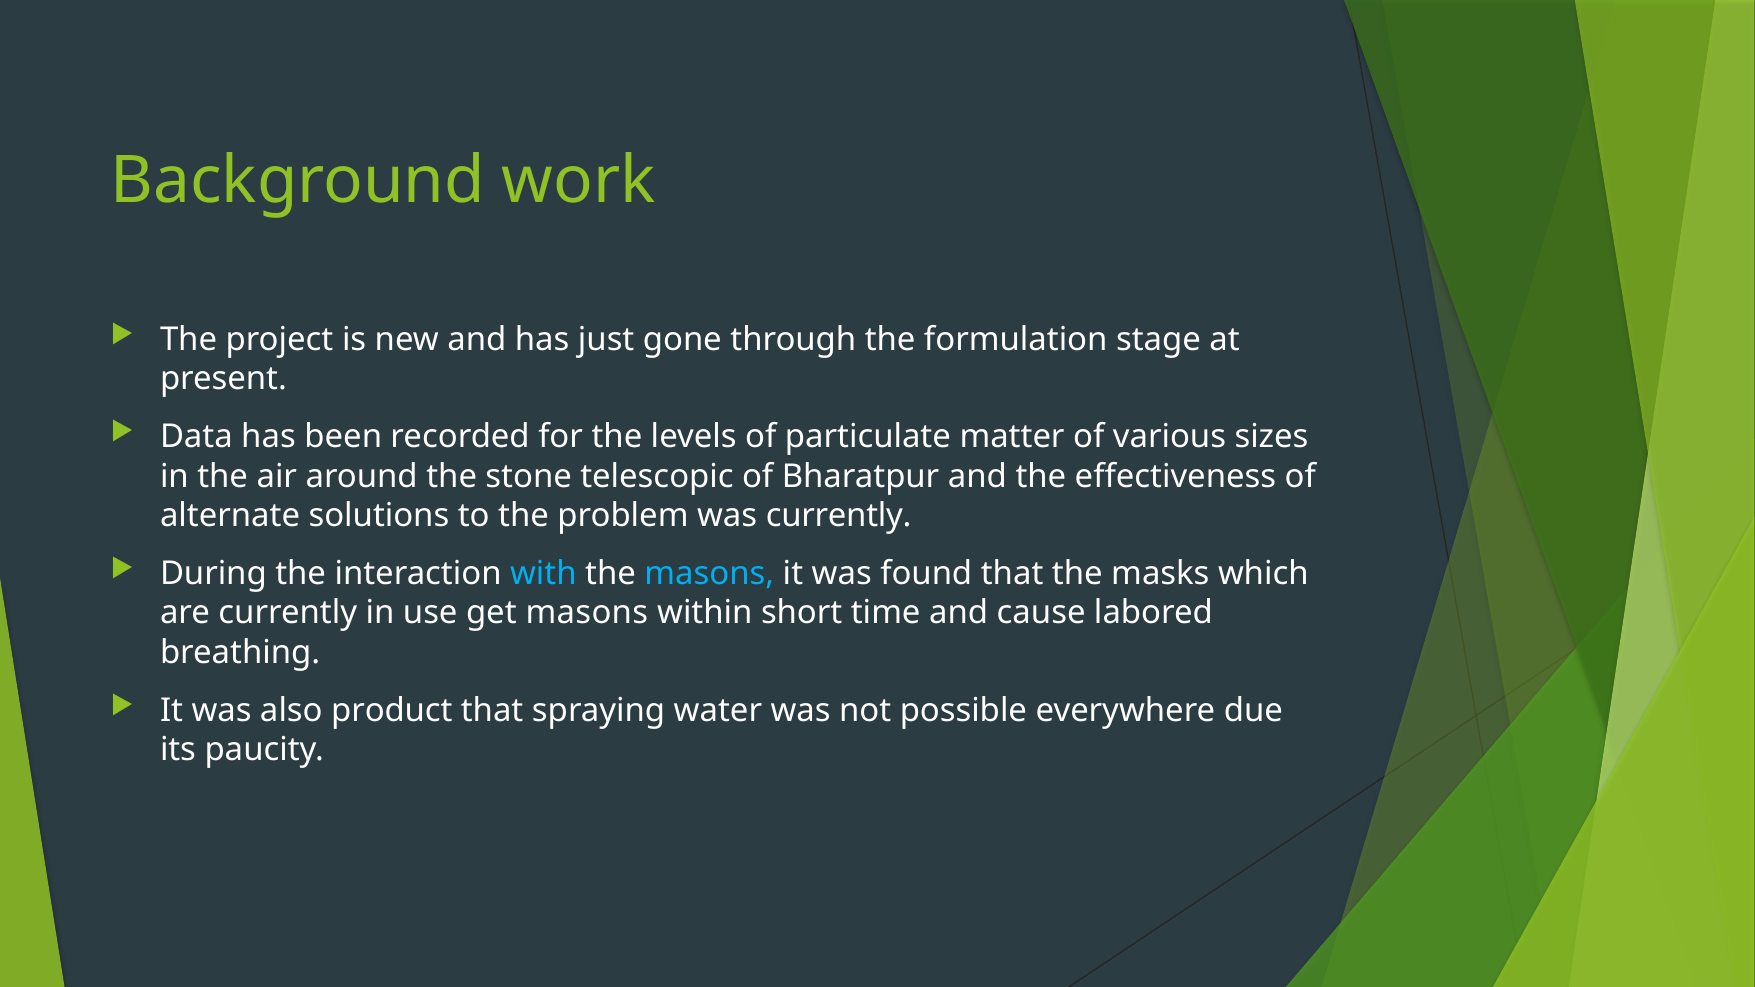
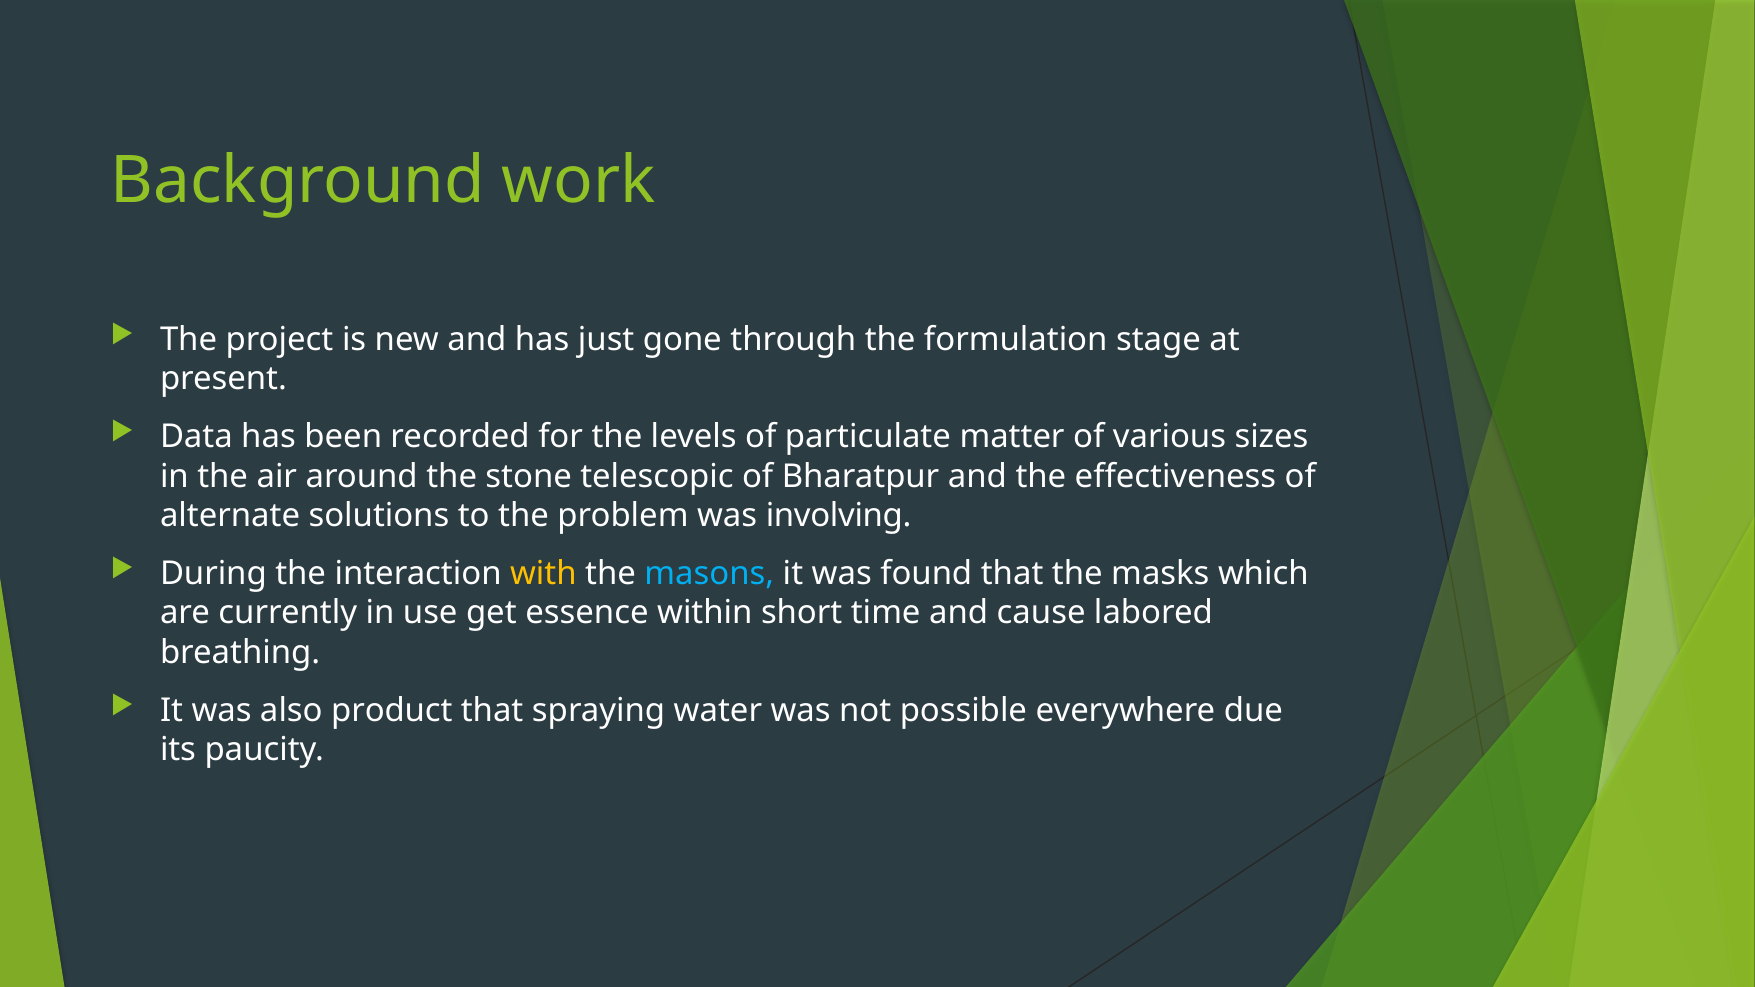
was currently: currently -> involving
with colour: light blue -> yellow
get masons: masons -> essence
